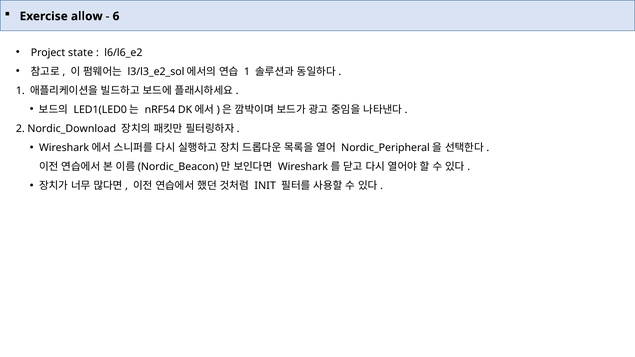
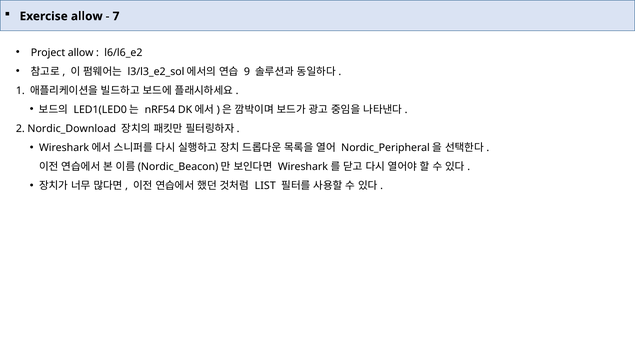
6: 6 -> 7
Project state: state -> allow
1 at (247, 72): 1 -> 9
INIT: INIT -> LIST
